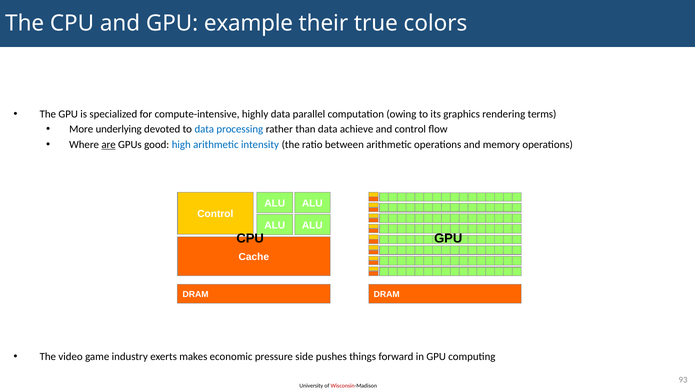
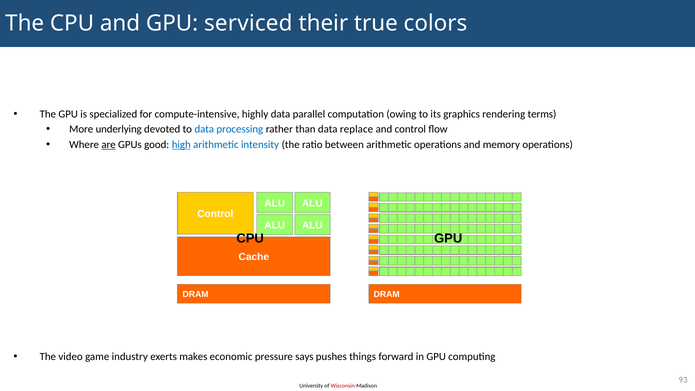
example: example -> serviced
achieve: achieve -> replace
high underline: none -> present
side: side -> says
